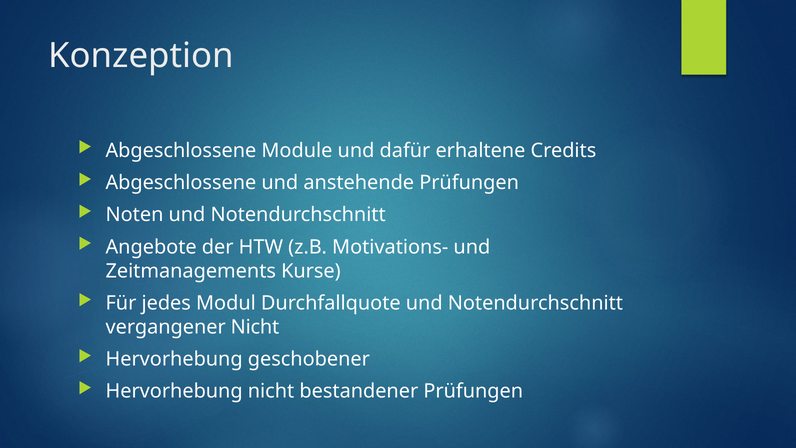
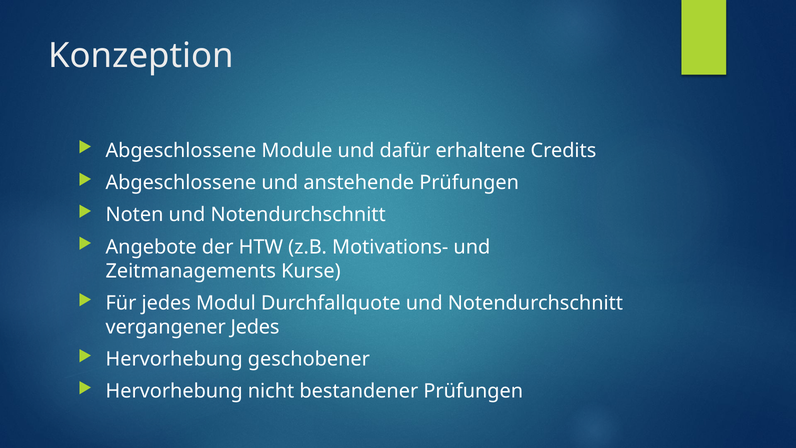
vergangener Nicht: Nicht -> Jedes
